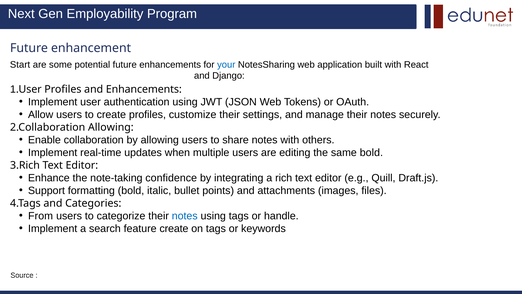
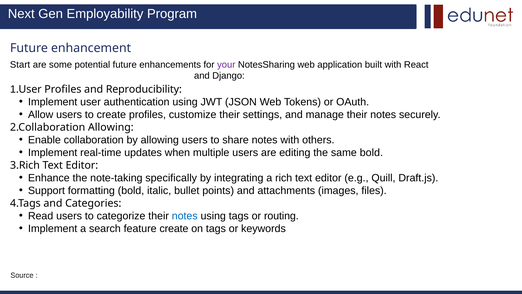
your colour: blue -> purple
and Enhancements: Enhancements -> Reproducibility
confidence: confidence -> specifically
From: From -> Read
handle: handle -> routing
